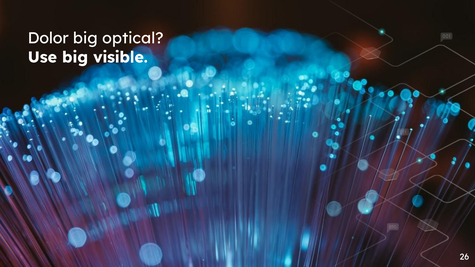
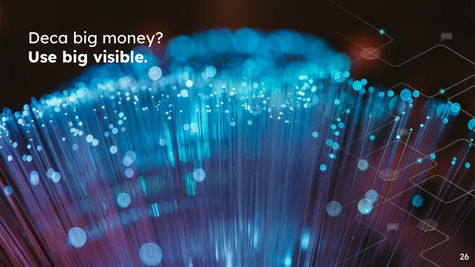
Dolor: Dolor -> Deca
optical: optical -> money
